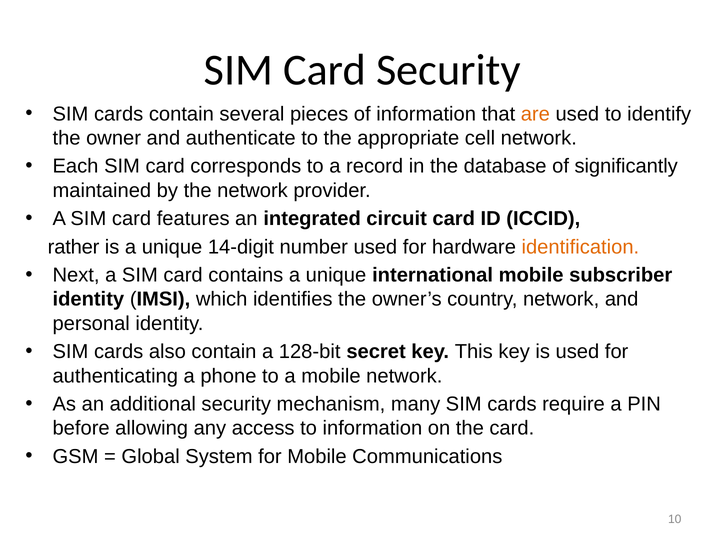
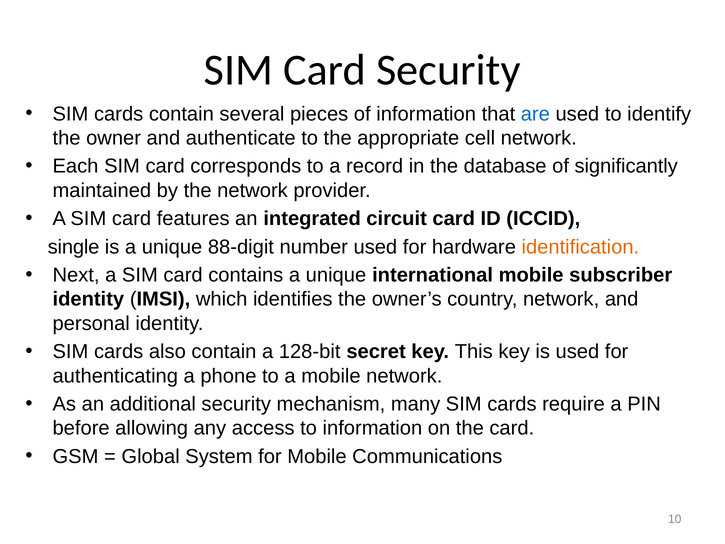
are colour: orange -> blue
rather: rather -> single
14-digit: 14-digit -> 88-digit
